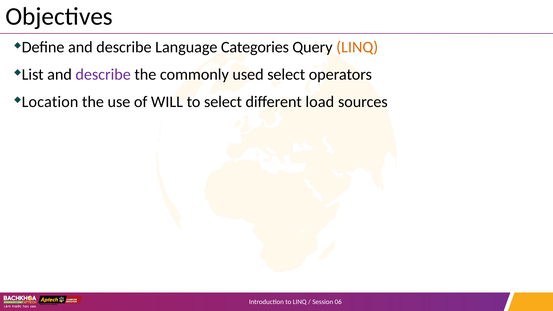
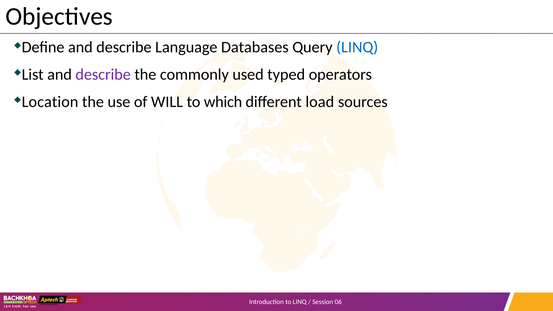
Categories: Categories -> Databases
LINQ at (357, 47) colour: orange -> blue
used select: select -> typed
to select: select -> which
